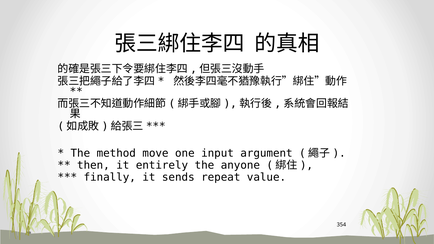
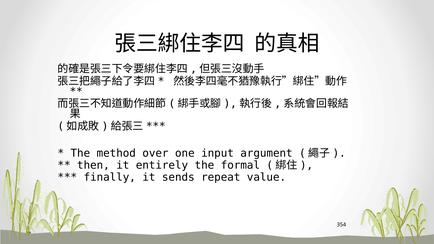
move: move -> over
anyone: anyone -> formal
